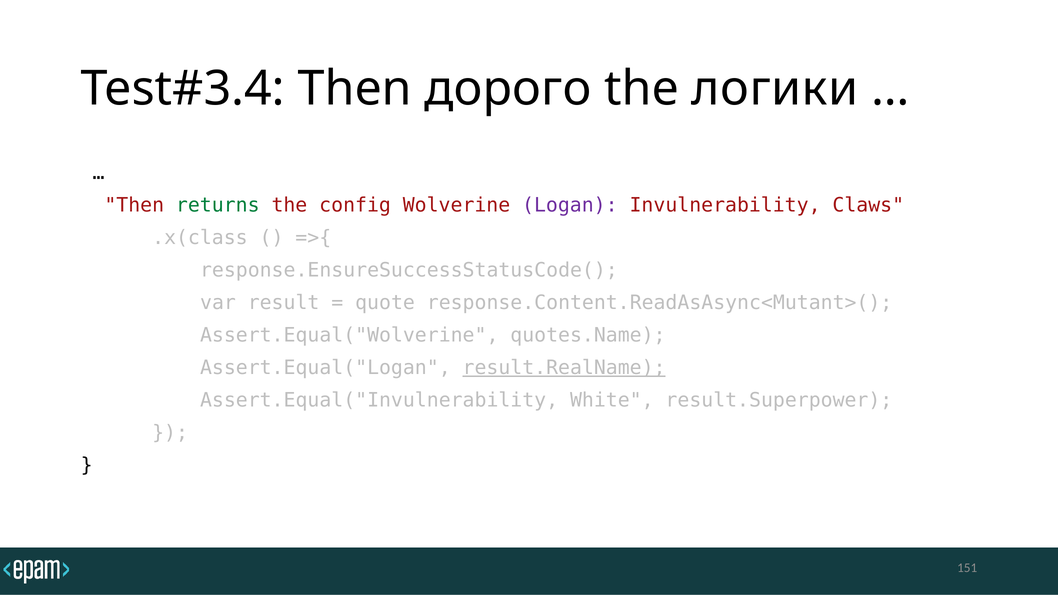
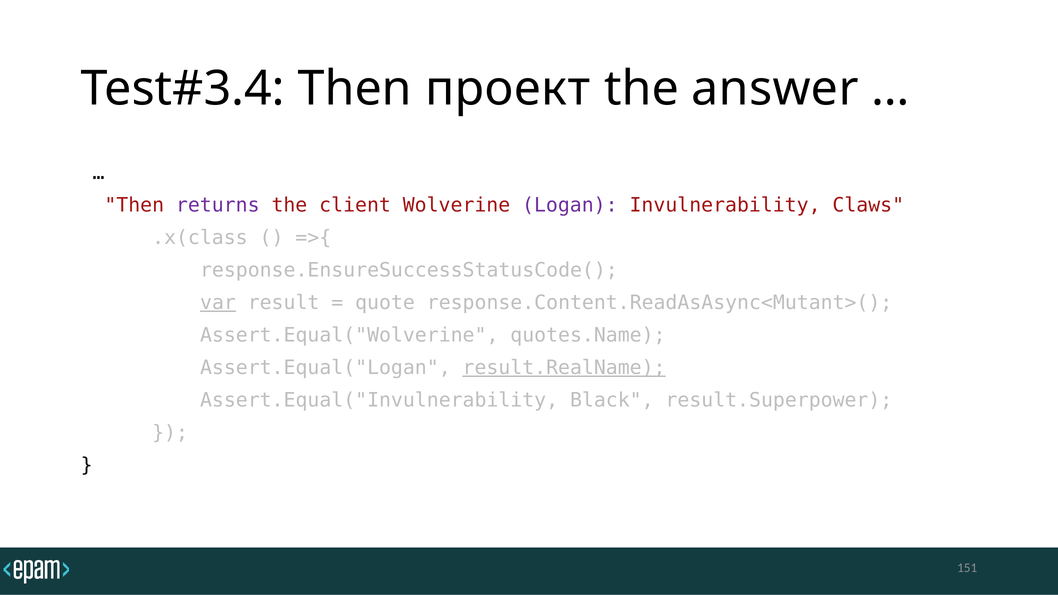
дорого: дорого -> проект
логики: логики -> answer
returns colour: green -> purple
config: config -> client
var underline: none -> present
White: White -> Black
